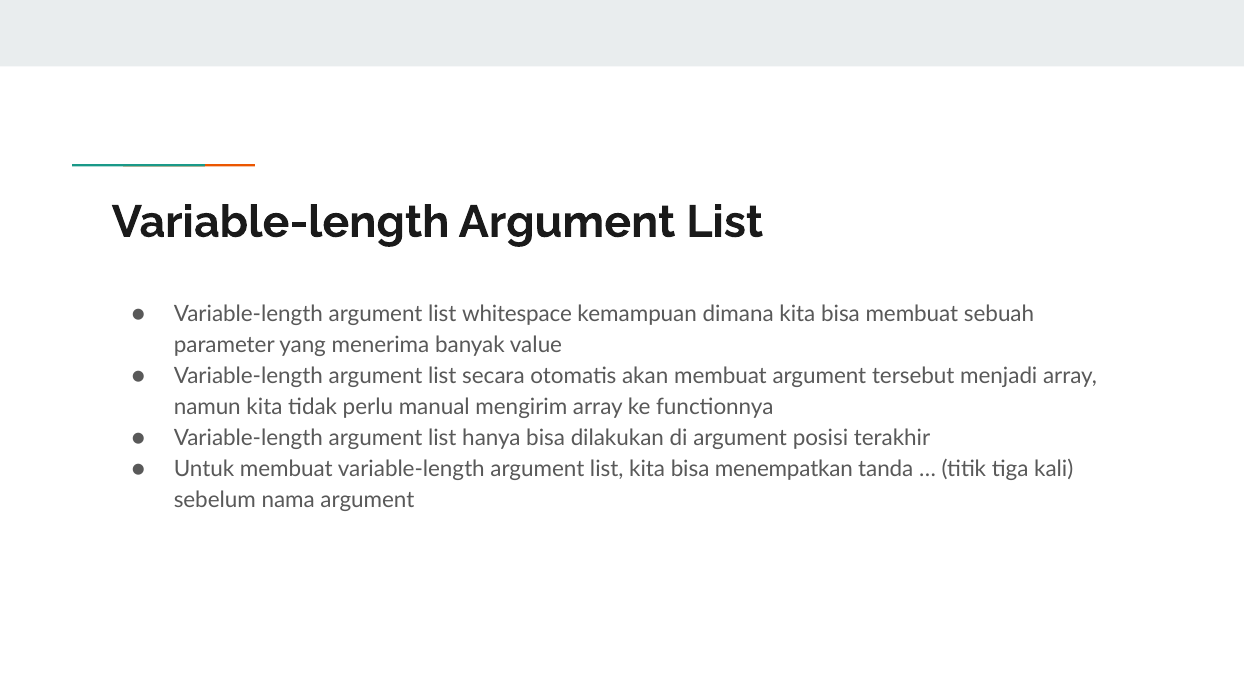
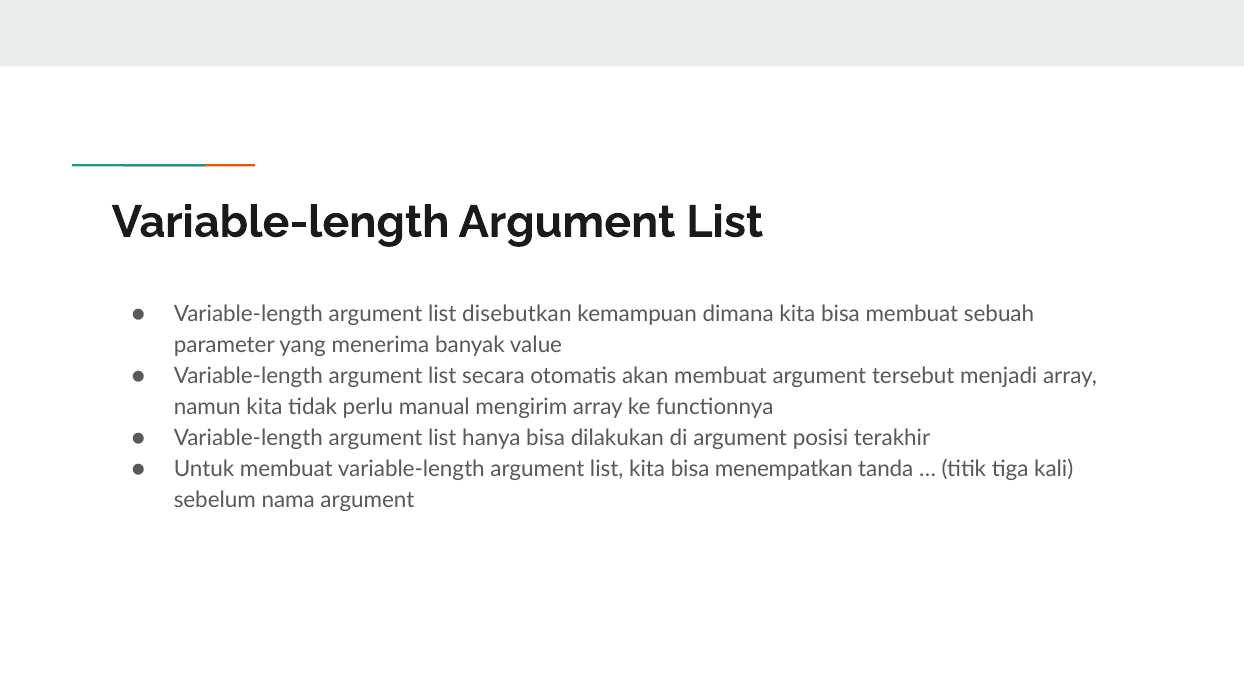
whitespace: whitespace -> disebutkan
